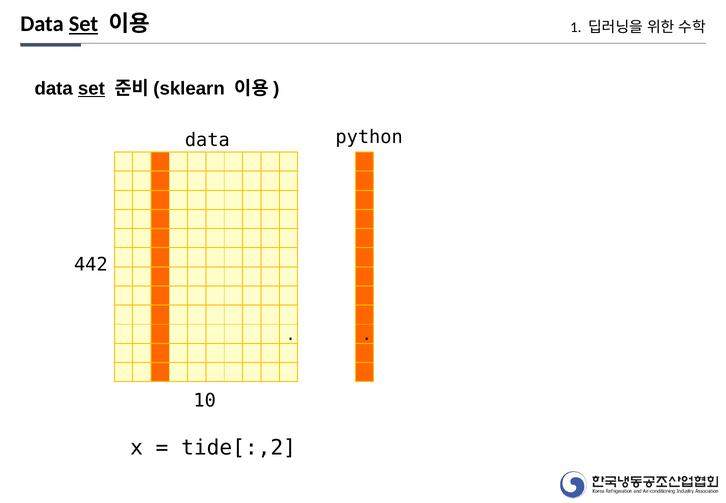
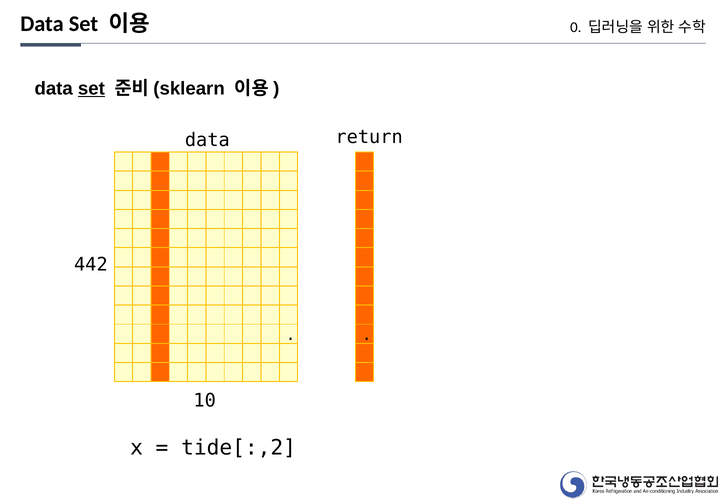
Set at (83, 24) underline: present -> none
1: 1 -> 0
python: python -> return
